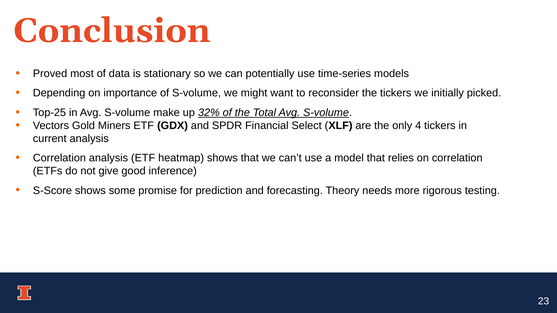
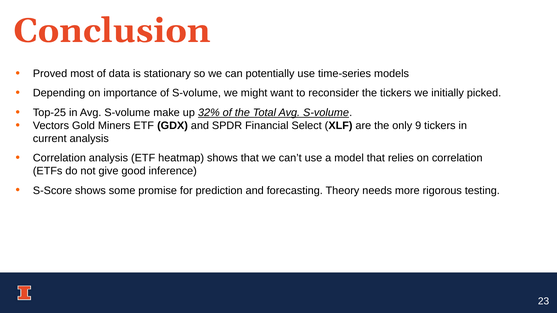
4: 4 -> 9
